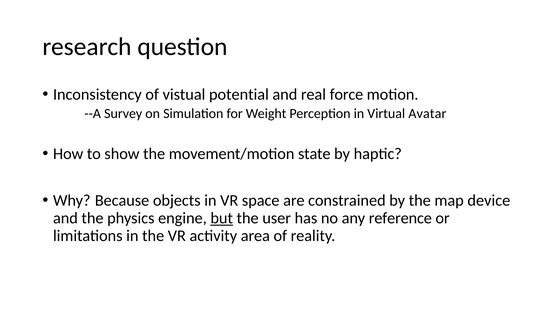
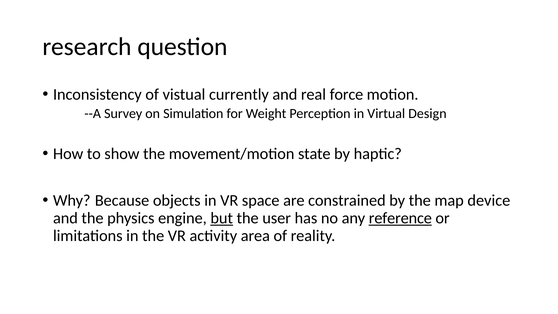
potential: potential -> currently
Avatar: Avatar -> Design
reference underline: none -> present
